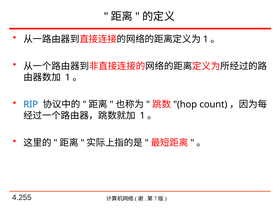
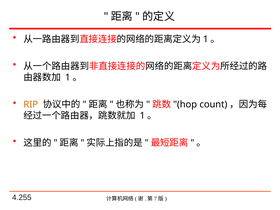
RIP colour: blue -> orange
